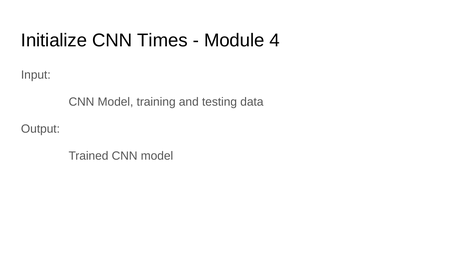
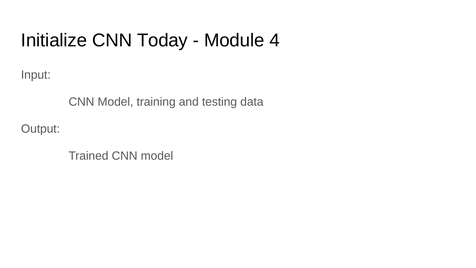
Times: Times -> Today
